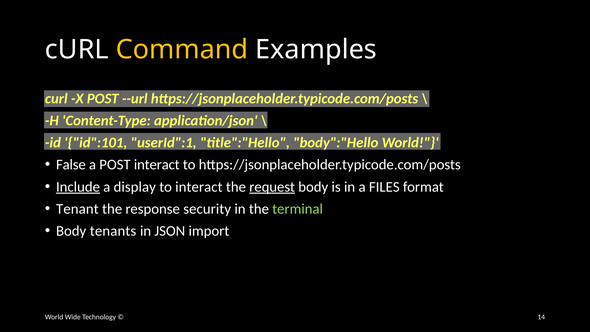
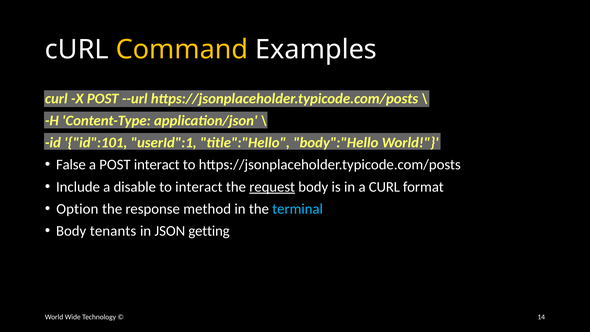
Include underline: present -> none
display: display -> disable
a FILES: FILES -> CURL
Tenant: Tenant -> Option
security: security -> method
terminal colour: light green -> light blue
import: import -> getting
